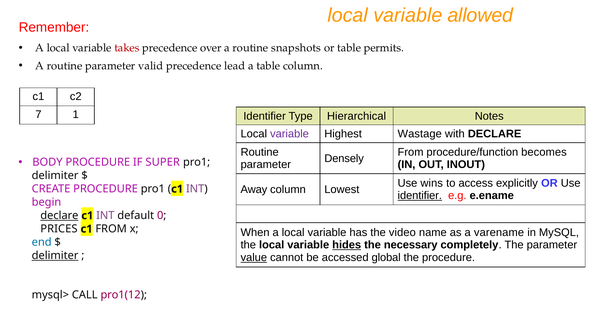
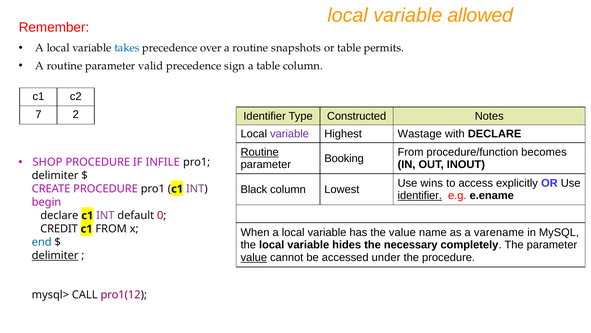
takes colour: red -> blue
lead: lead -> sign
1: 1 -> 2
Hierarchical: Hierarchical -> Constructed
Routine at (260, 152) underline: none -> present
Densely: Densely -> Booking
BODY: BODY -> SHOP
SUPER: SUPER -> INFILE
Away: Away -> Black
declare at (59, 215) underline: present -> none
PRICES: PRICES -> CREDIT
the video: video -> value
hides underline: present -> none
global: global -> under
